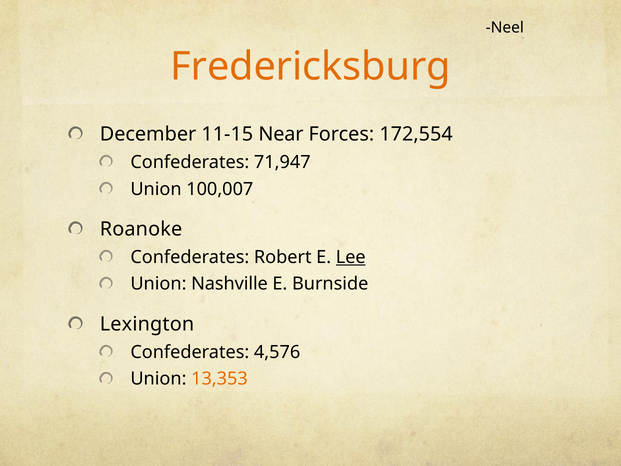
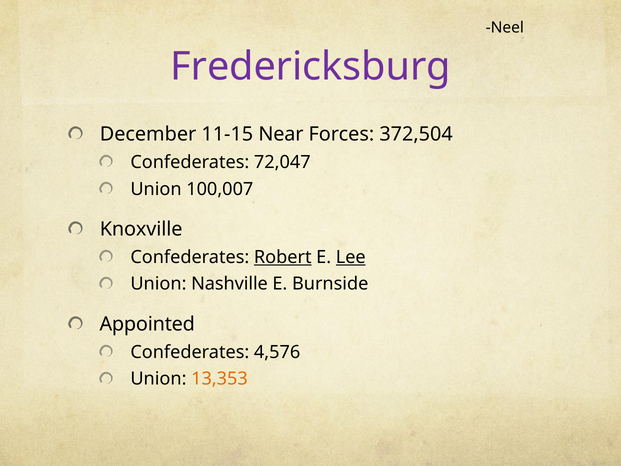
Fredericksburg colour: orange -> purple
172,554: 172,554 -> 372,504
71,947: 71,947 -> 72,047
Roanoke: Roanoke -> Knoxville
Robert underline: none -> present
Lexington: Lexington -> Appointed
